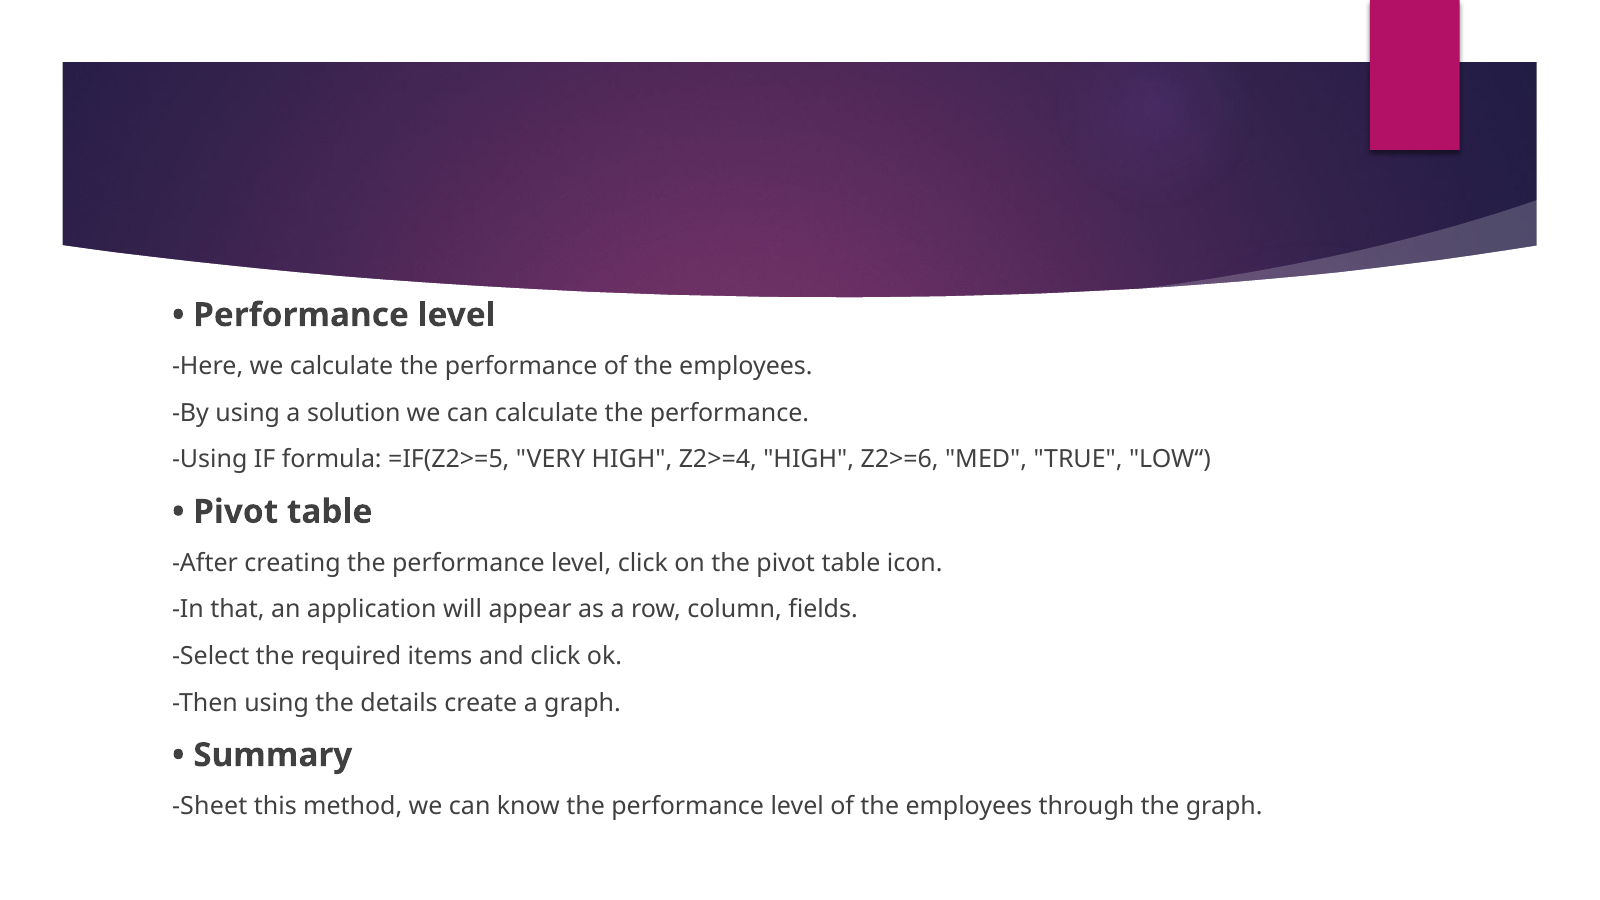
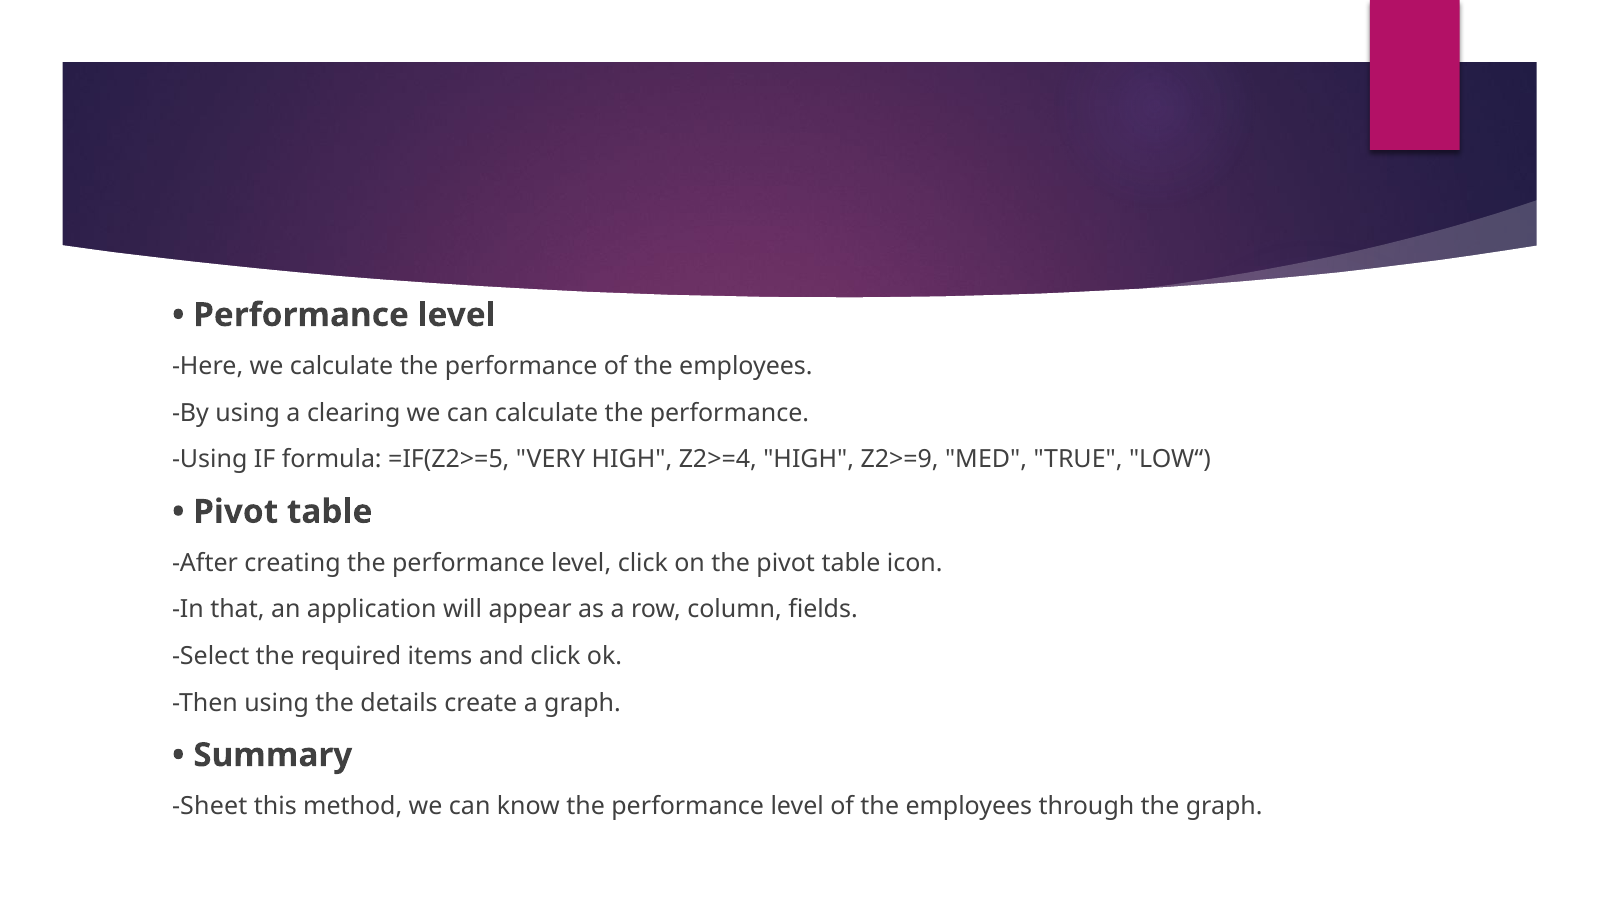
solution: solution -> clearing
Z2>=6: Z2>=6 -> Z2>=9
